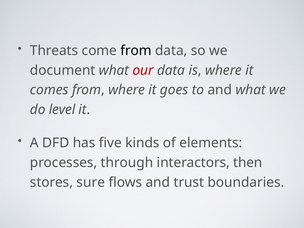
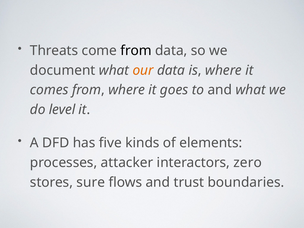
our colour: red -> orange
through: through -> attacker
then: then -> zero
